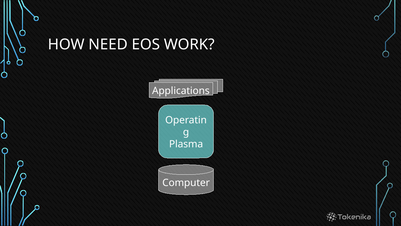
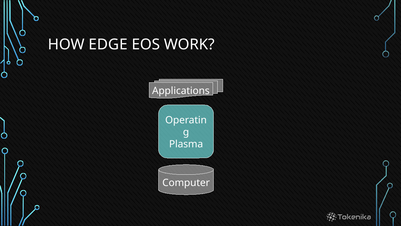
NEED: NEED -> EDGE
